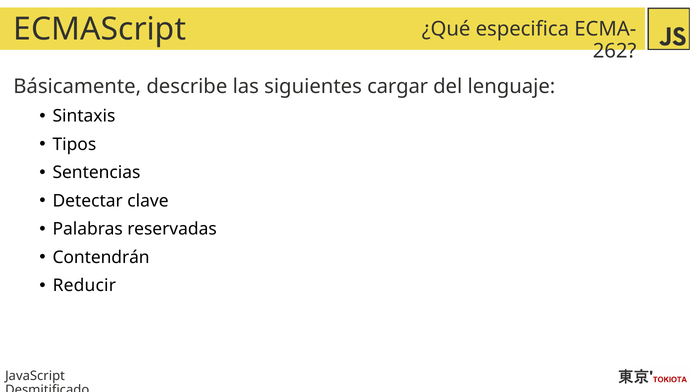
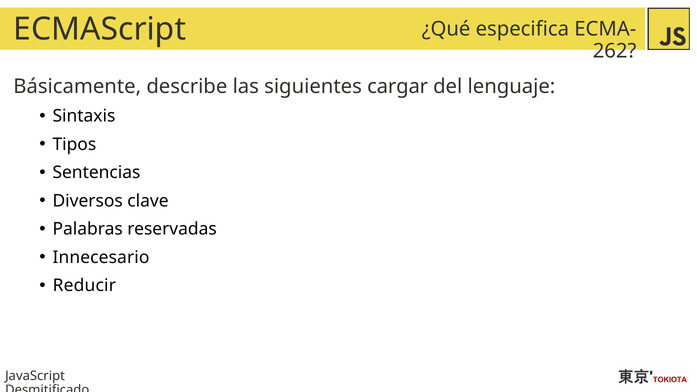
Detectar: Detectar -> Diversos
Contendrán: Contendrán -> Innecesario
